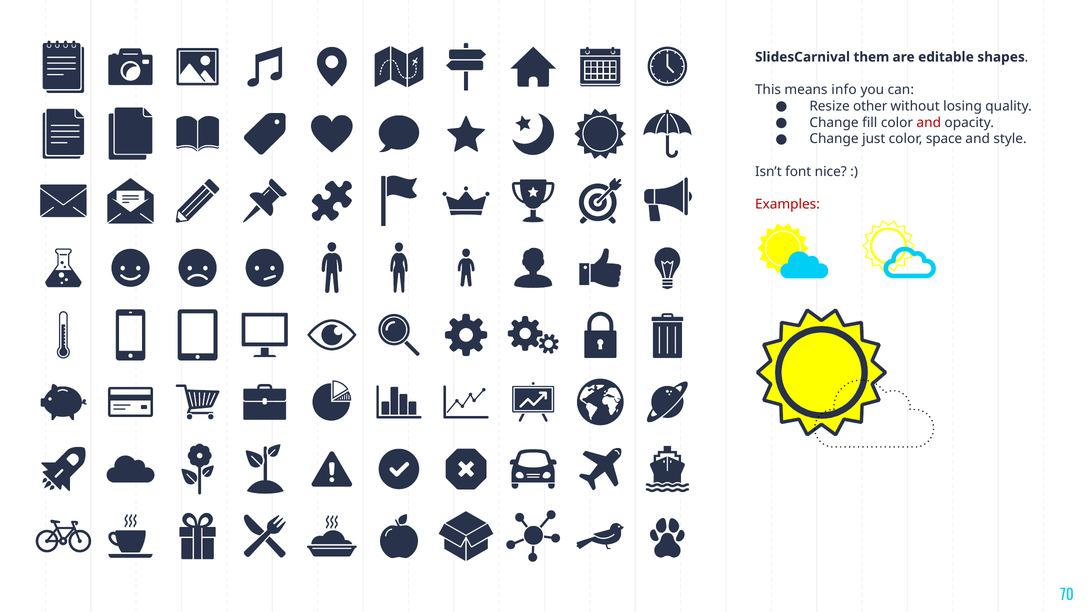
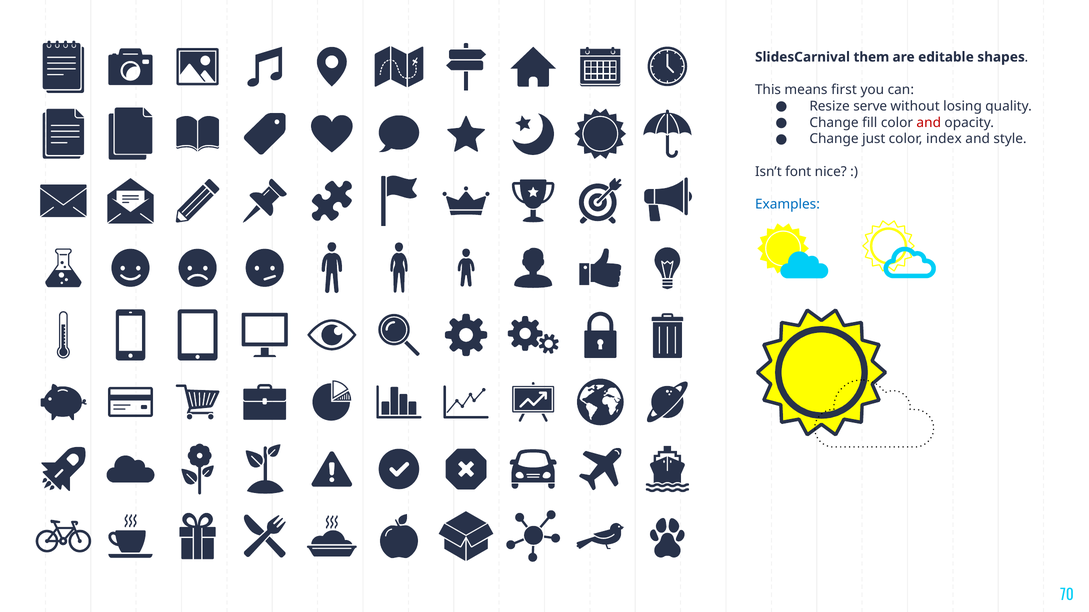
info: info -> first
other: other -> serve
space: space -> index
Examples colour: red -> blue
